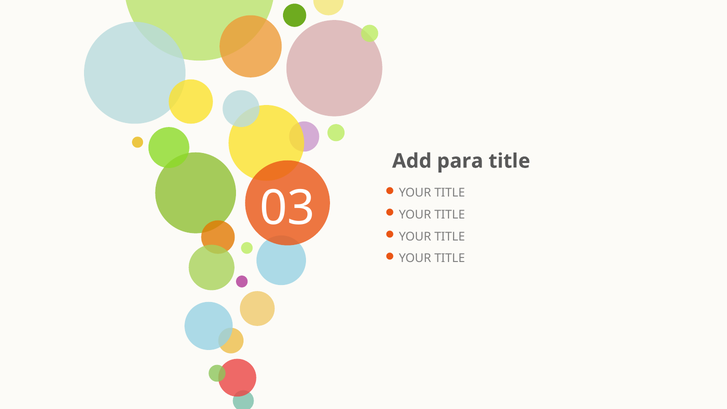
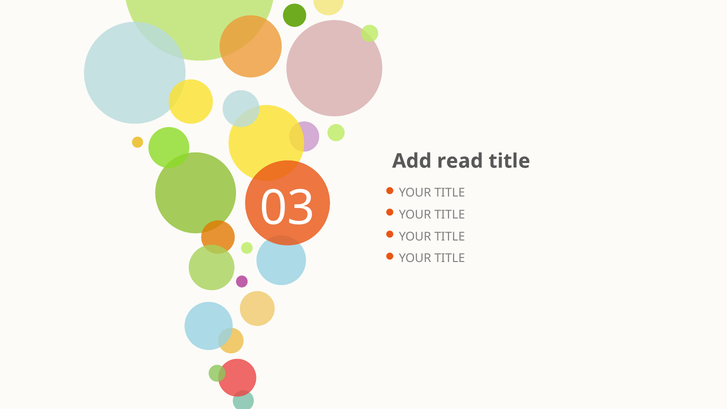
para: para -> read
